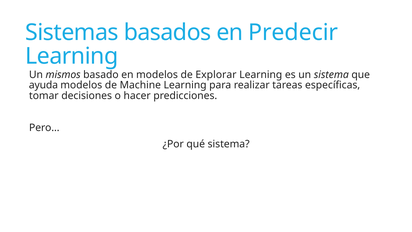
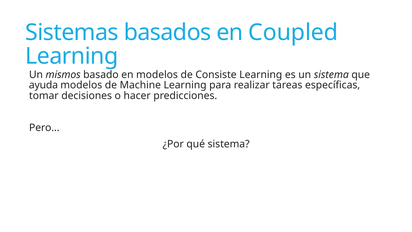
Predecir: Predecir -> Coupled
Explorar: Explorar -> Consiste
